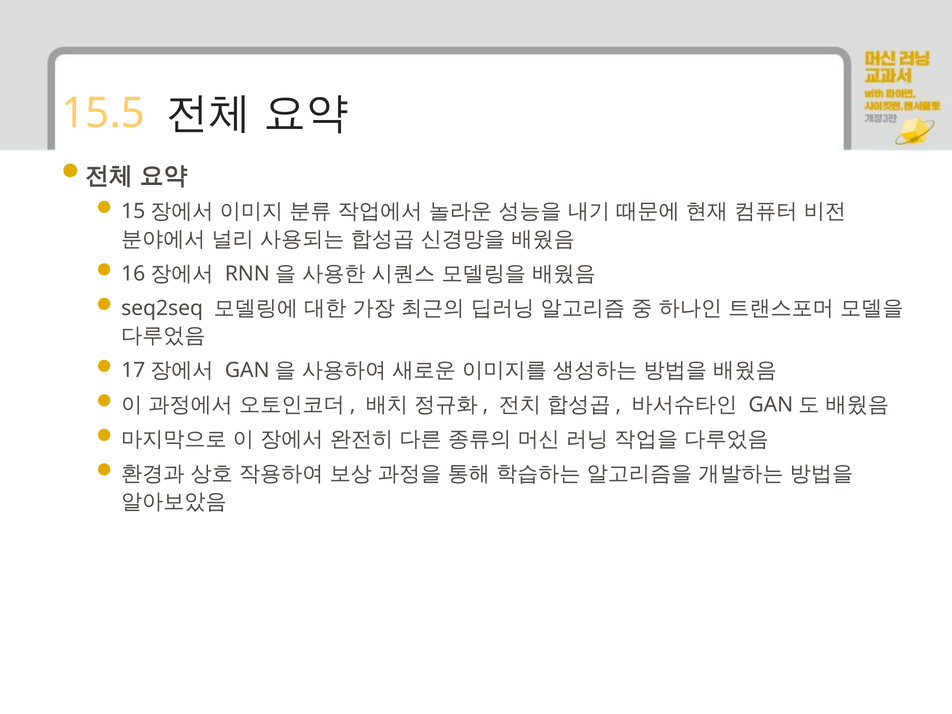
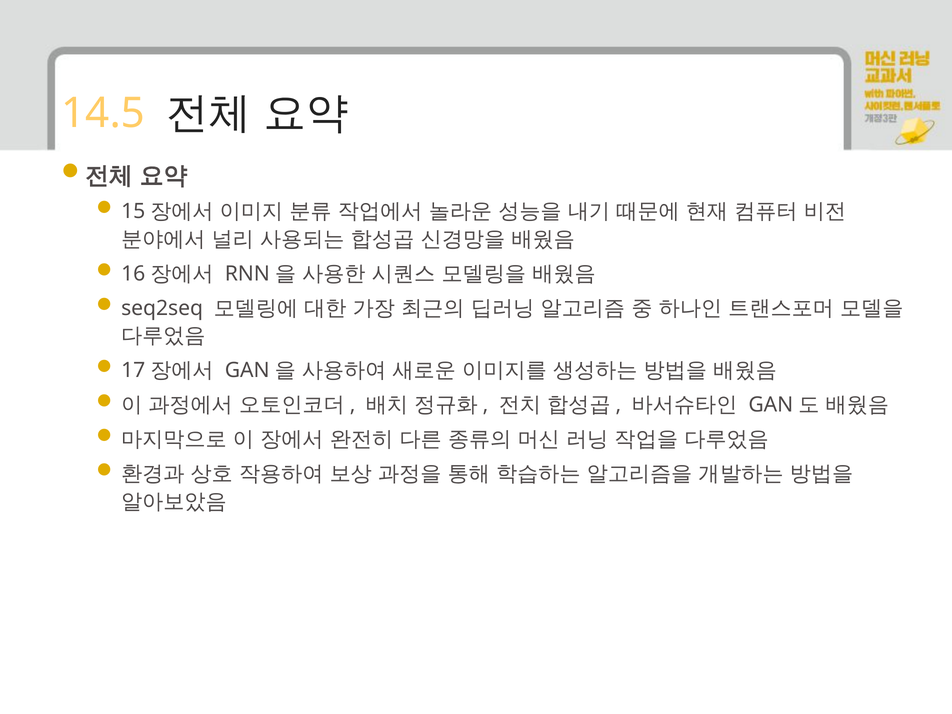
15.5: 15.5 -> 14.5
